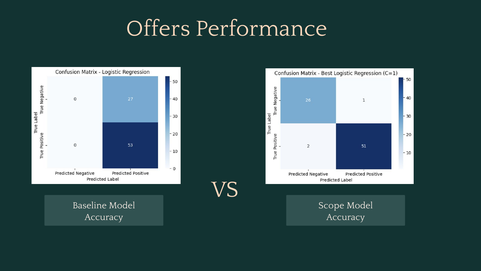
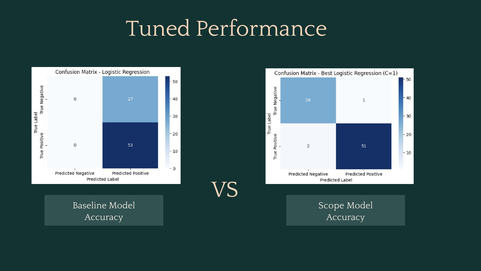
Offers: Offers -> Tuned
